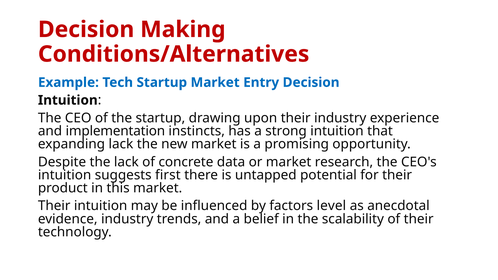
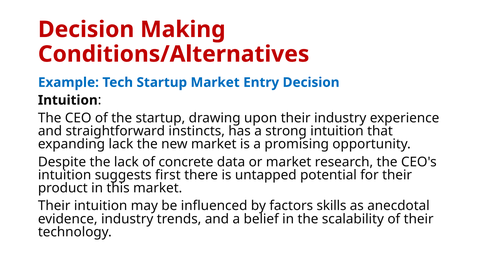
implementation: implementation -> straightforward
level: level -> skills
